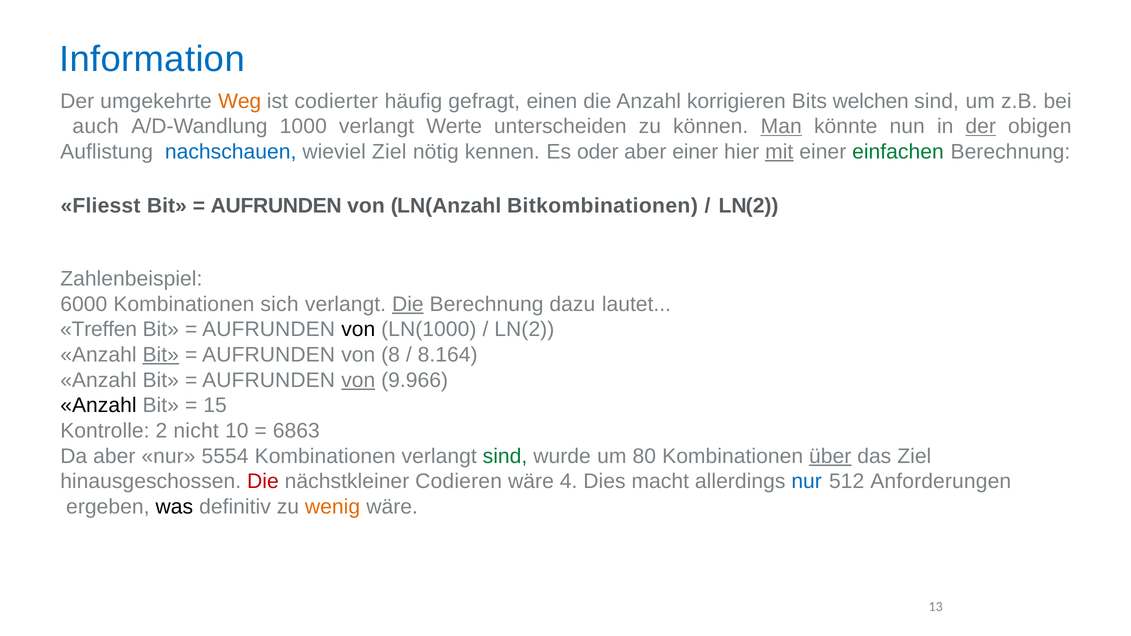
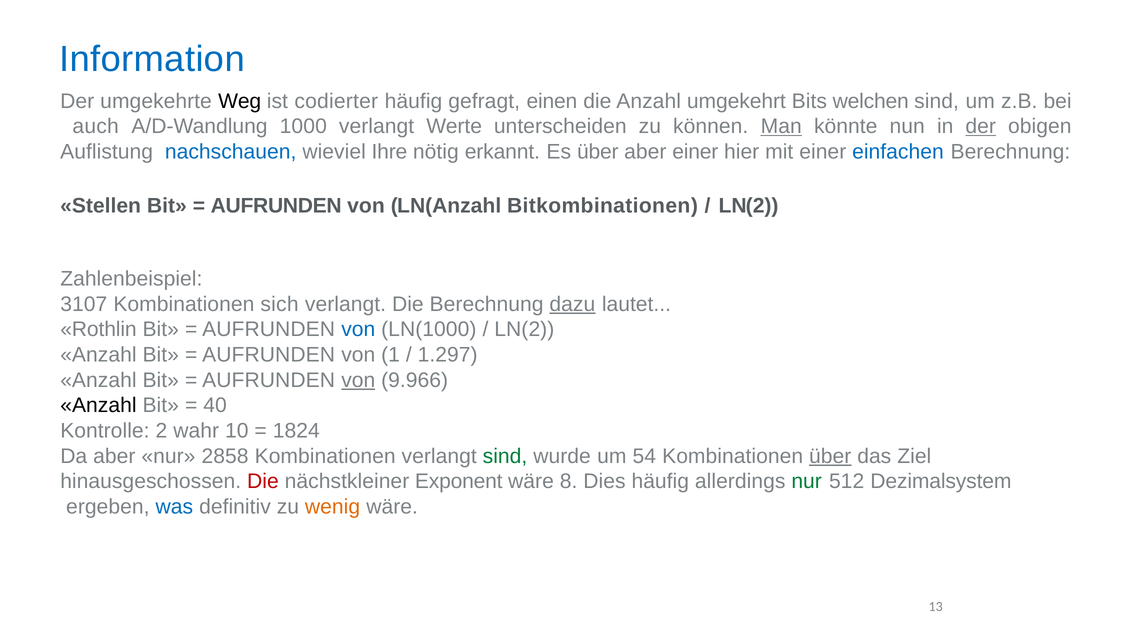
Weg colour: orange -> black
korrigieren: korrigieren -> umgekehrt
wieviel Ziel: Ziel -> Ihre
kennen: kennen -> erkannt
Es oder: oder -> über
mit underline: present -> none
einfachen colour: green -> blue
Fliesst: Fliesst -> Stellen
6000: 6000 -> 3107
Die at (408, 304) underline: present -> none
dazu underline: none -> present
Treffen: Treffen -> Rothlin
von at (358, 330) colour: black -> blue
Bit at (161, 355) underline: present -> none
8: 8 -> 1
8.164: 8.164 -> 1.297
15: 15 -> 40
nicht: nicht -> wahr
6863: 6863 -> 1824
5554: 5554 -> 2858
80: 80 -> 54
Codieren: Codieren -> Exponent
4: 4 -> 8
Dies macht: macht -> häufig
nur at (807, 482) colour: blue -> green
Anforderungen: Anforderungen -> Dezimalsystem
was colour: black -> blue
